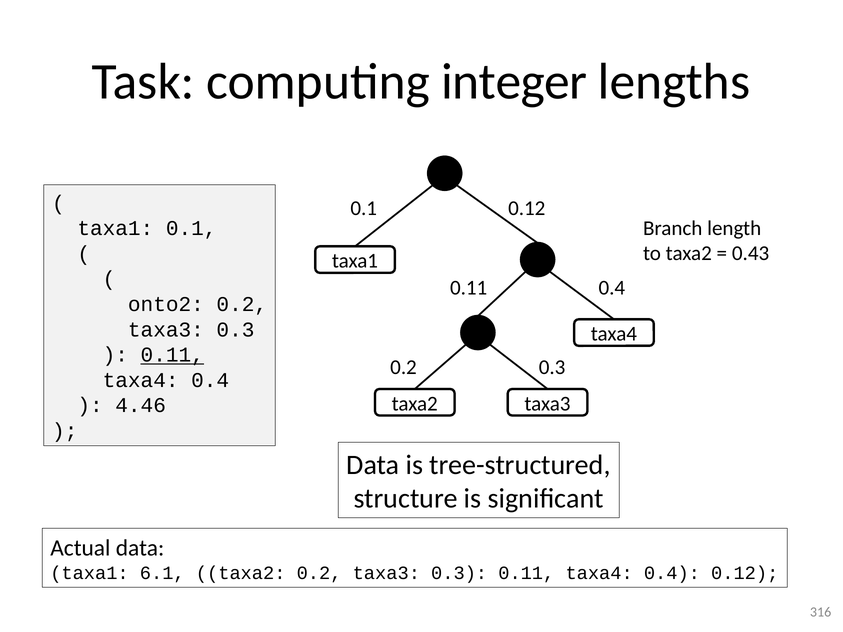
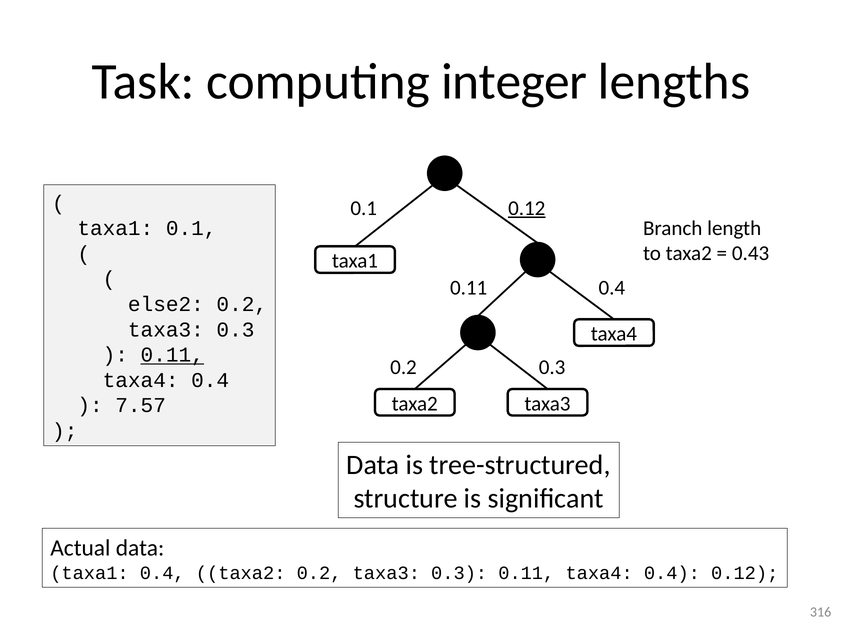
0.12 at (527, 208) underline: none -> present
onto2: onto2 -> else2
4.46: 4.46 -> 7.57
taxa1 6.1: 6.1 -> 0.4
